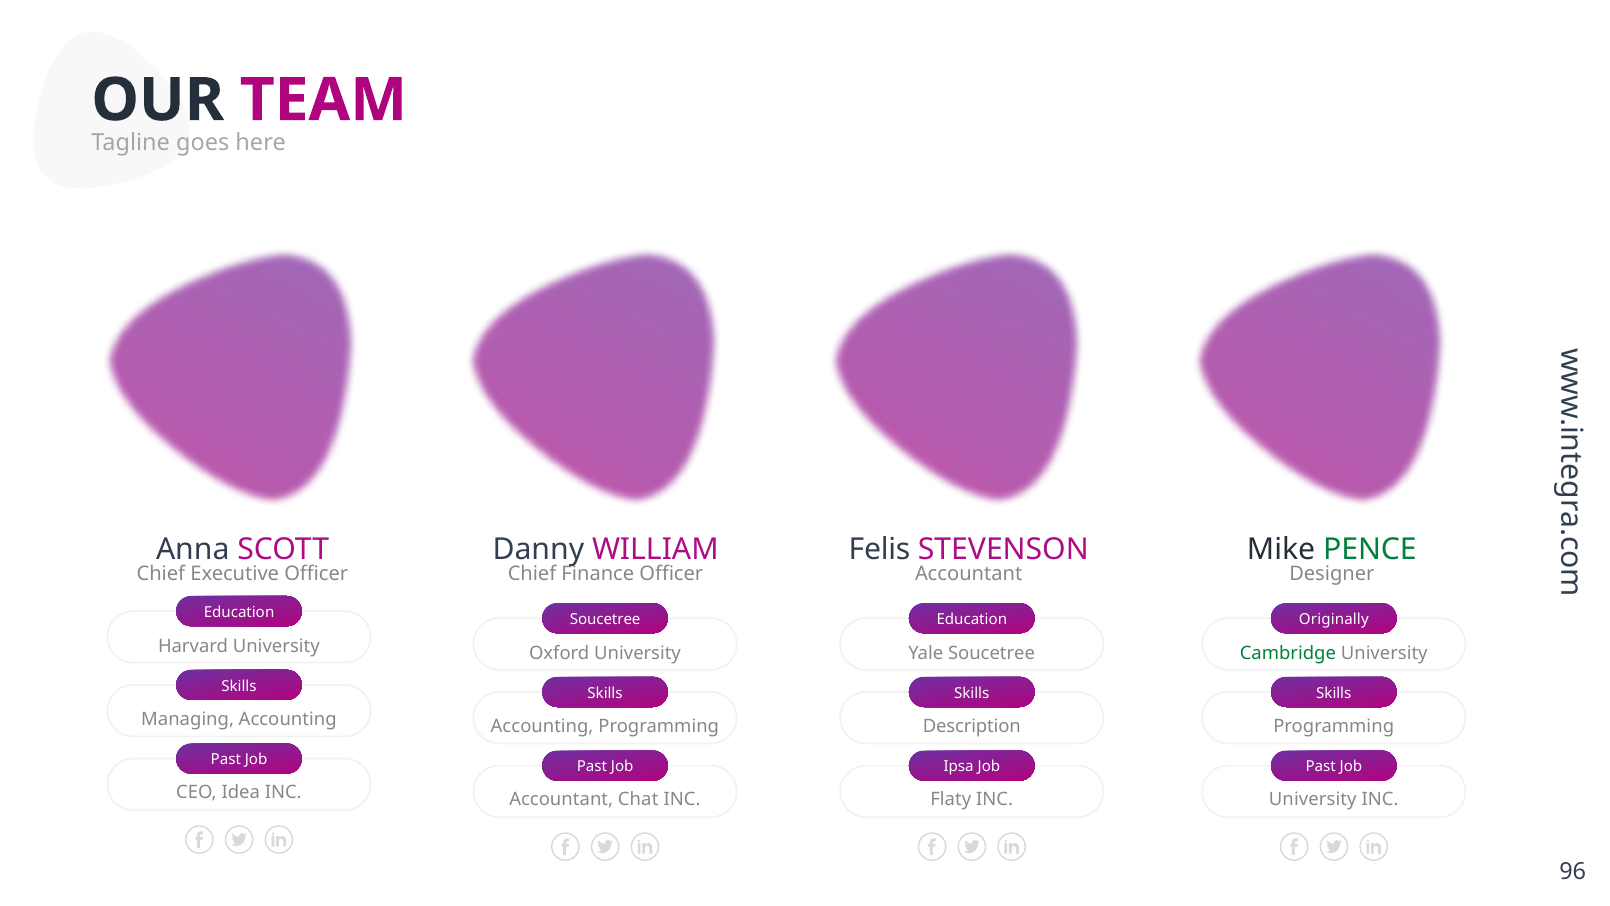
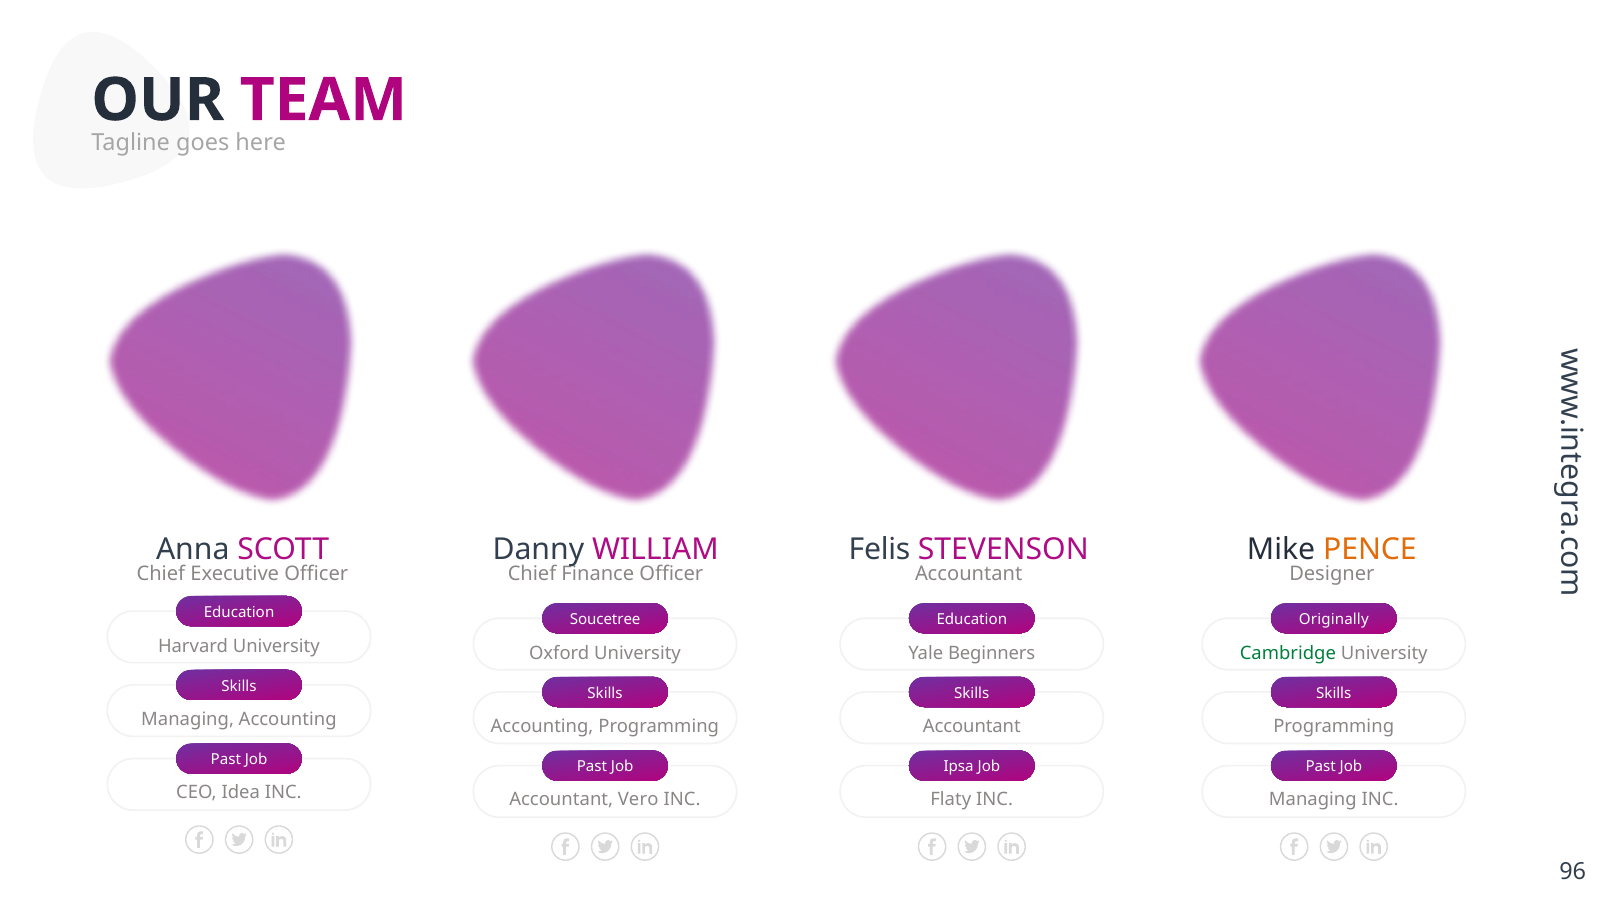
PENCE colour: green -> orange
Yale Soucetree: Soucetree -> Beginners
Description at (972, 726): Description -> Accountant
Chat: Chat -> Vero
University at (1313, 799): University -> Managing
